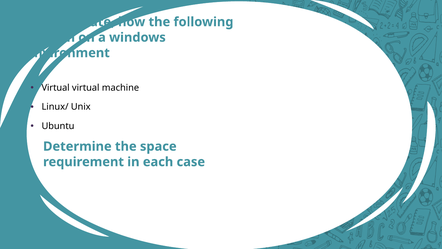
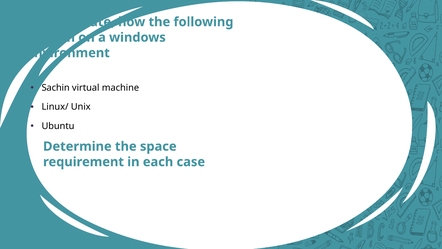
Virtual at (56, 88): Virtual -> Sachin
